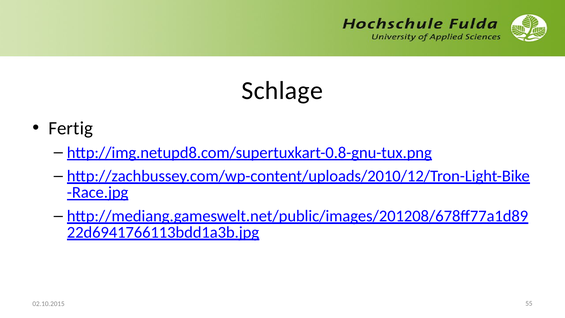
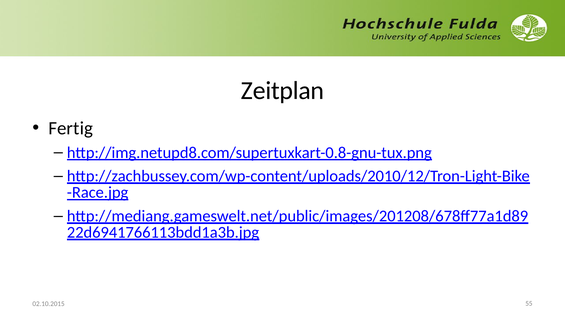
Schlage: Schlage -> Zeitplan
